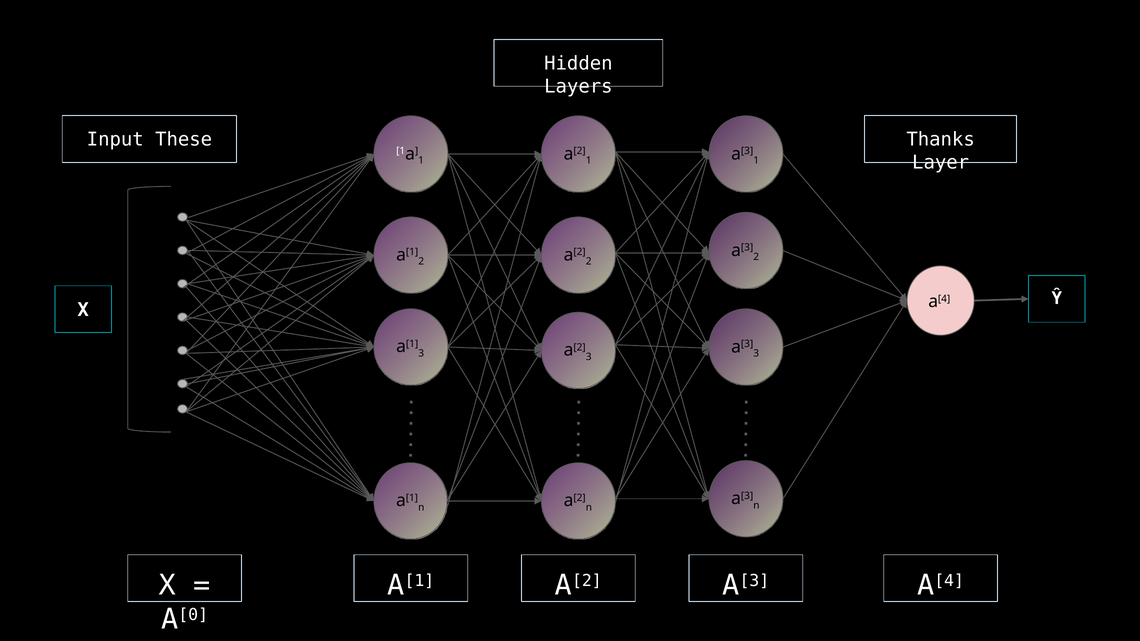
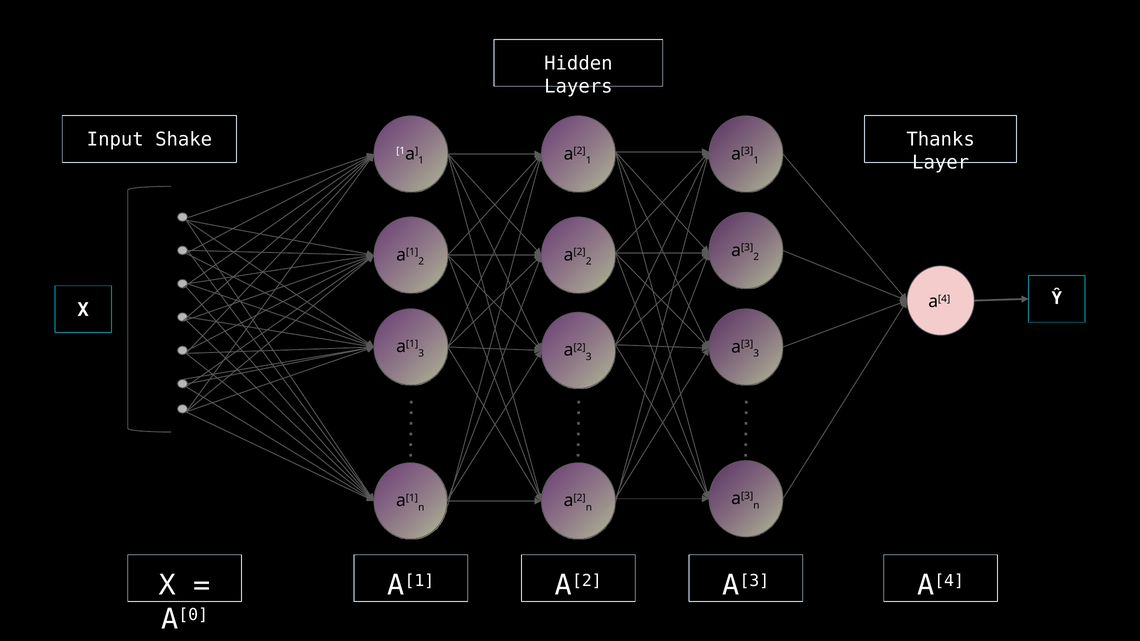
These: These -> Shake
